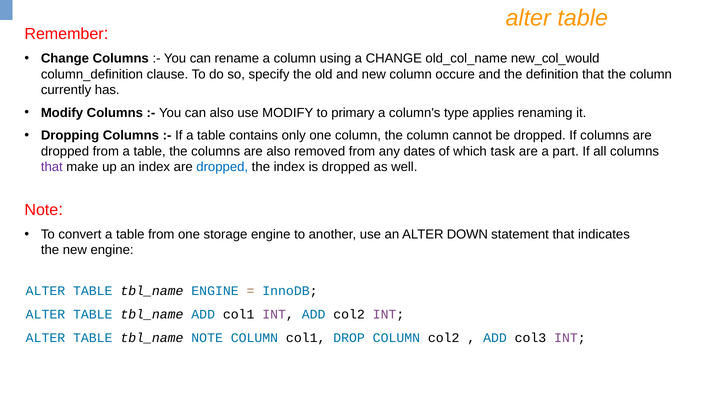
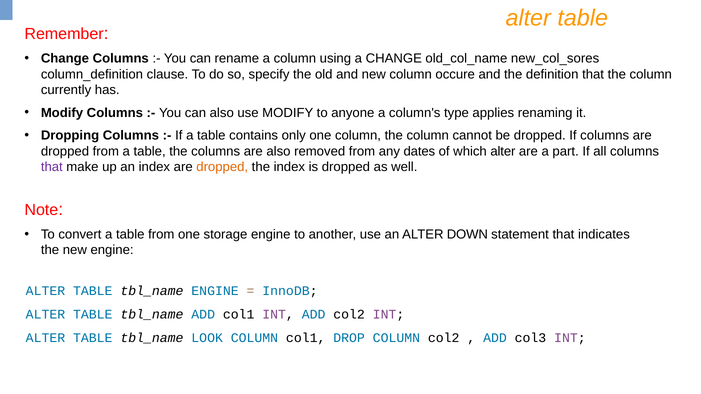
new_col_would: new_col_would -> new_col_sores
primary: primary -> anyone
which task: task -> alter
dropped at (222, 167) colour: blue -> orange
tbl_name NOTE: NOTE -> LOOK
